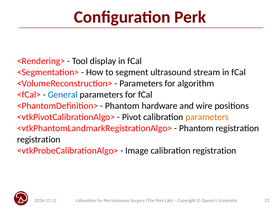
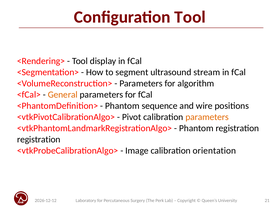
Configuration Perk: Perk -> Tool
General colour: blue -> orange
hardware: hardware -> sequence
calibration registration: registration -> orientation
